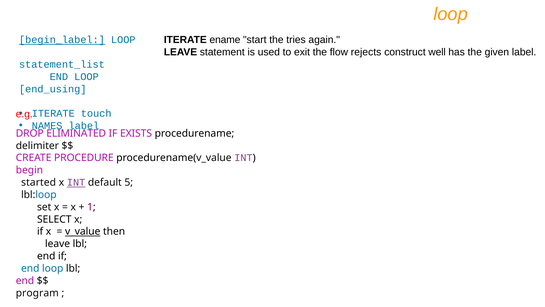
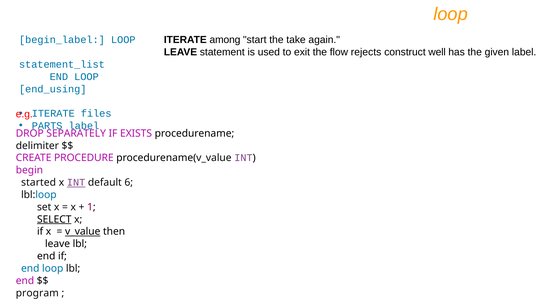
ename: ename -> among
tries: tries -> take
begin_label underline: present -> none
touch: touch -> files
NAMES: NAMES -> PARTS
ELIMINATED: ELIMINATED -> SEPARATELY
5: 5 -> 6
SELECT underline: none -> present
